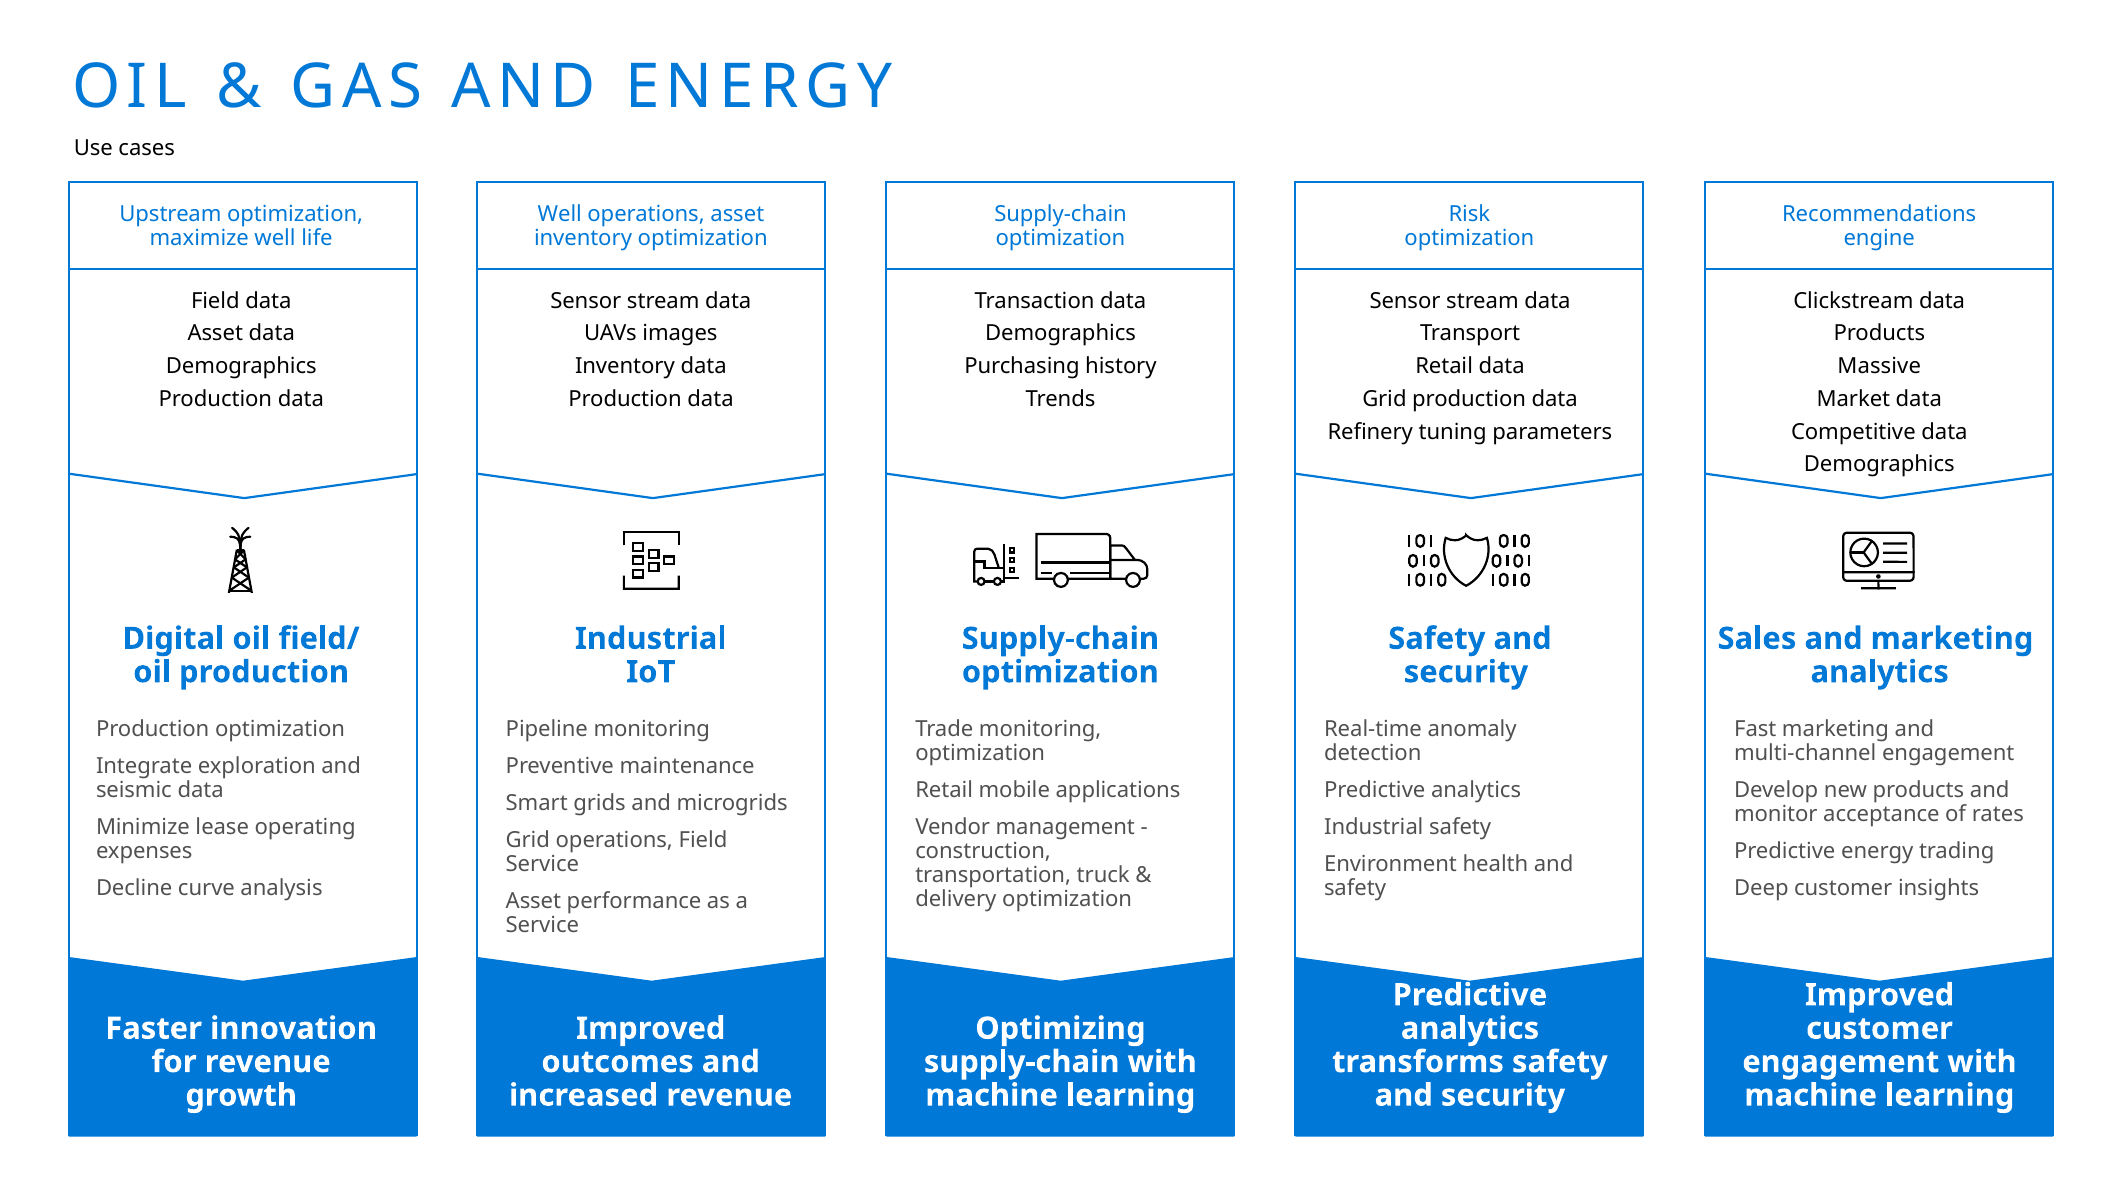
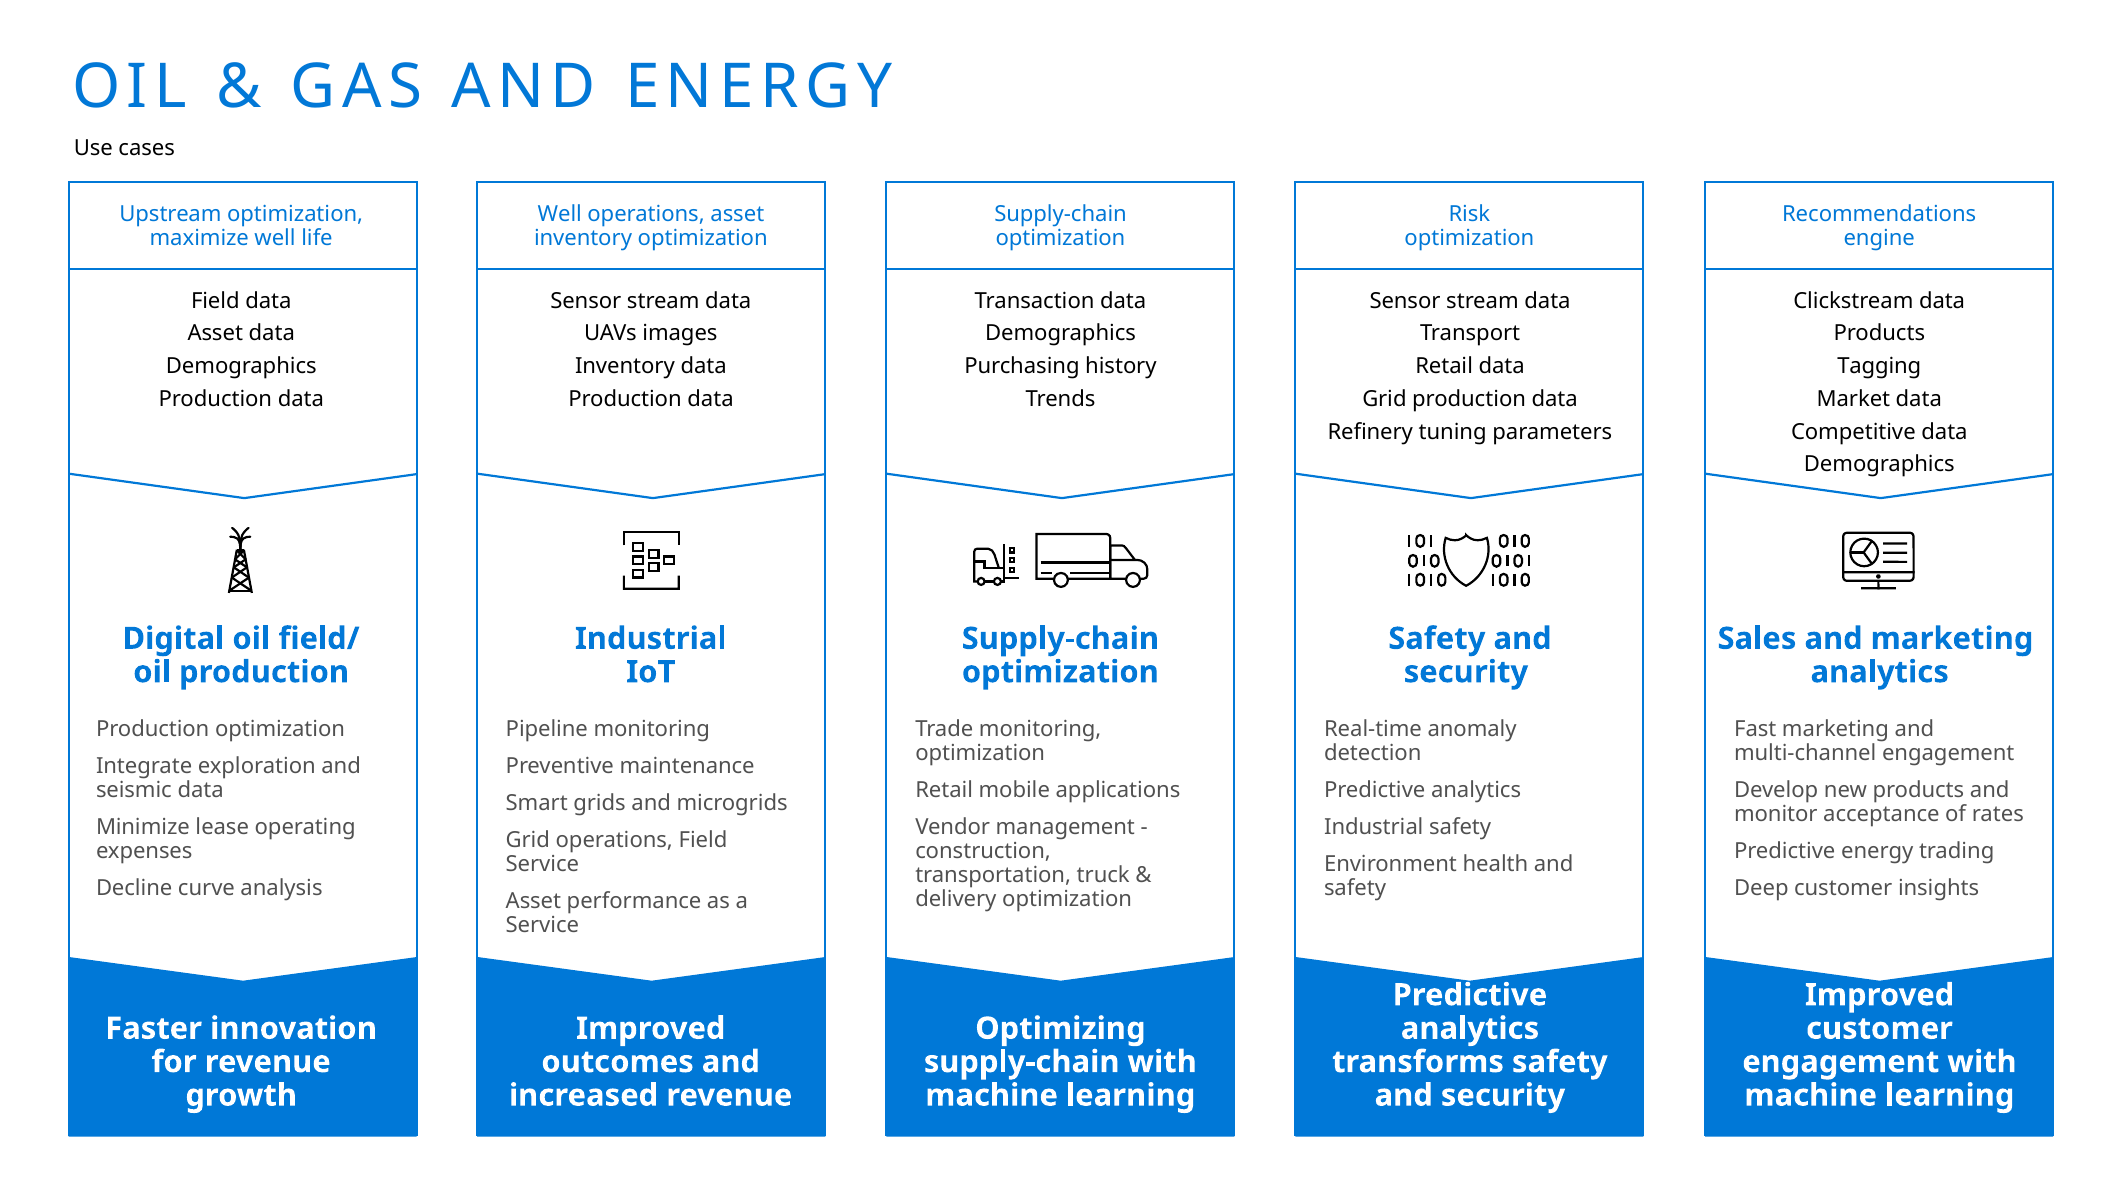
Massive: Massive -> Tagging
